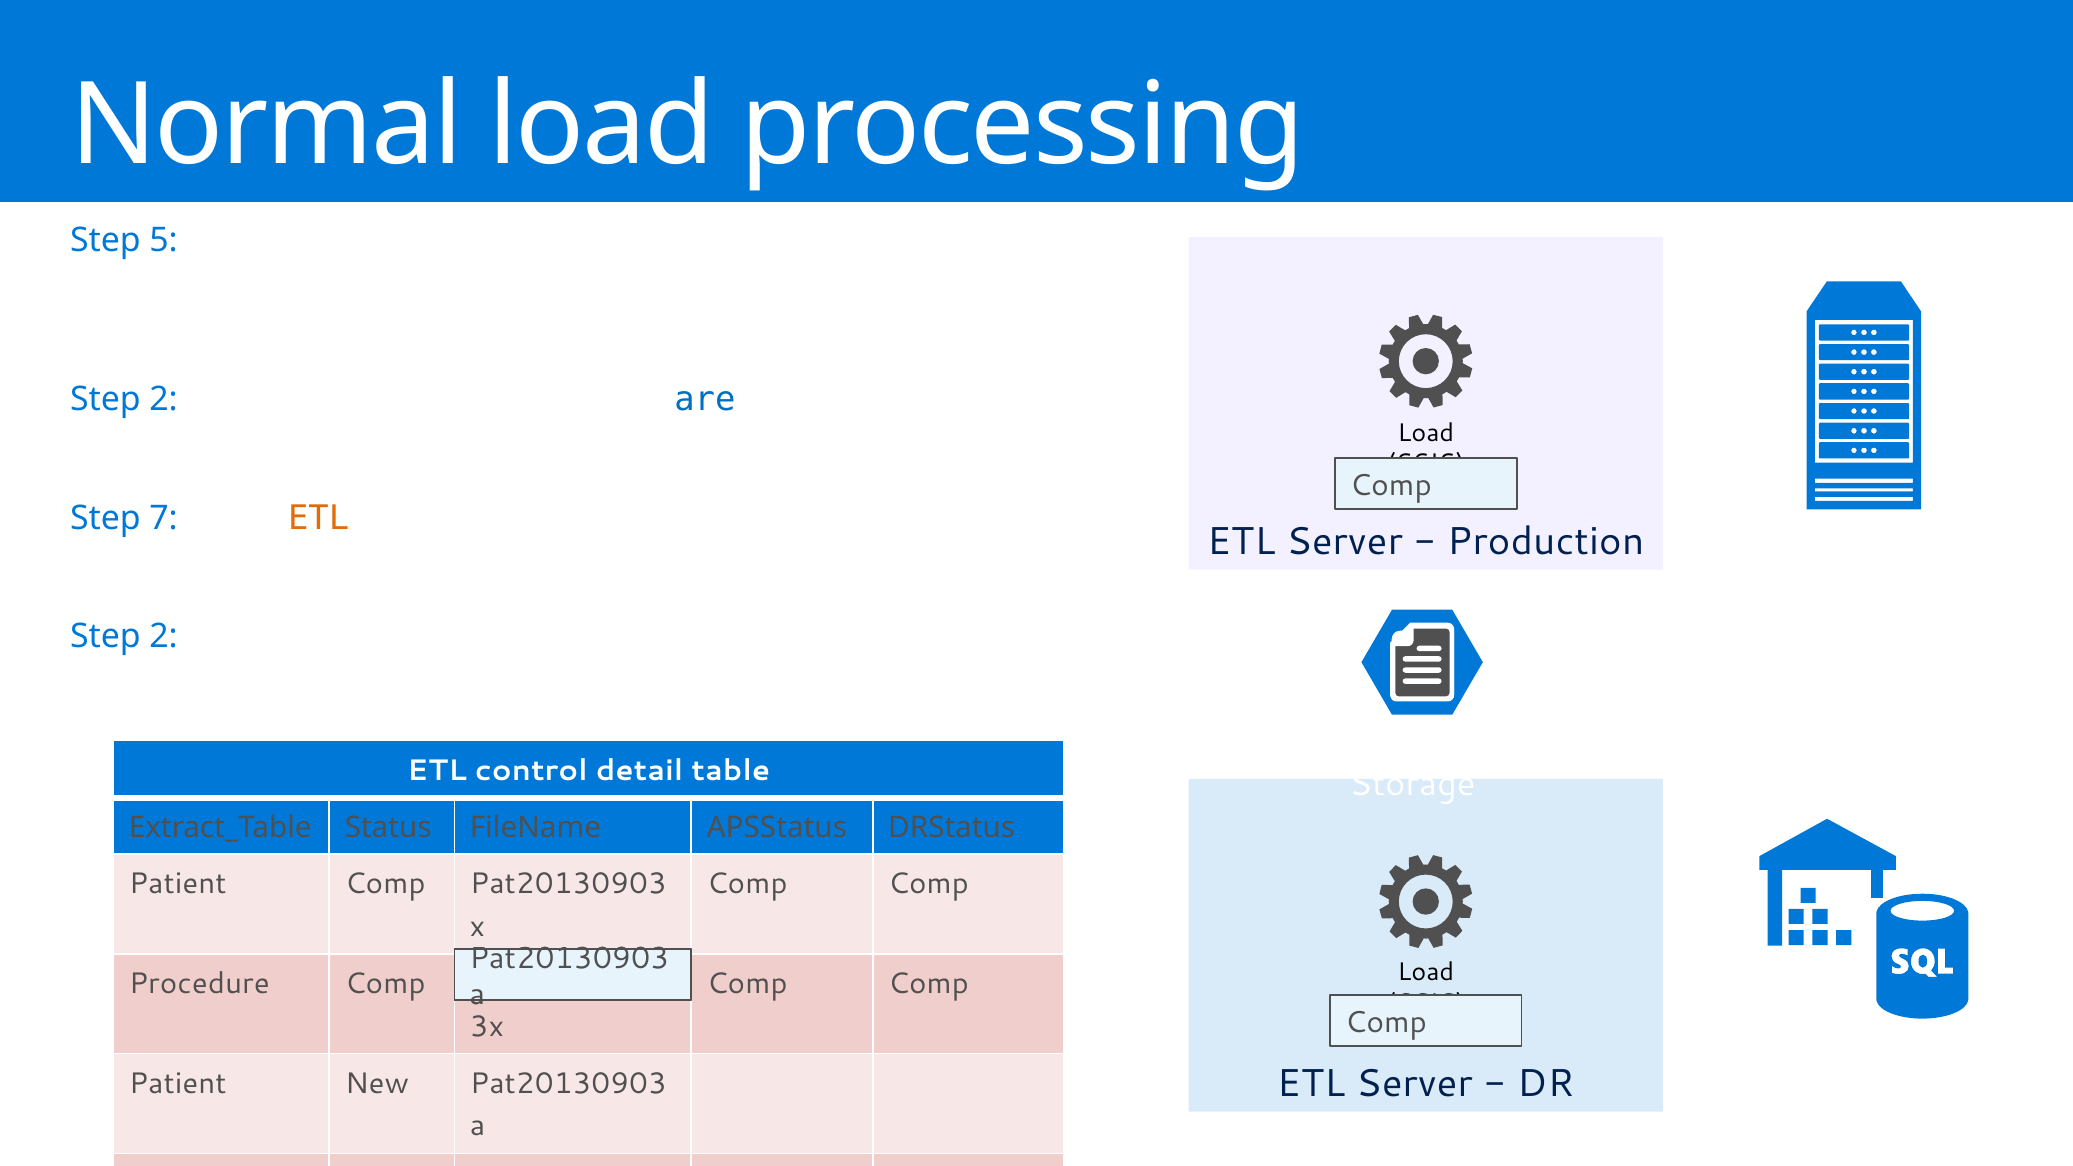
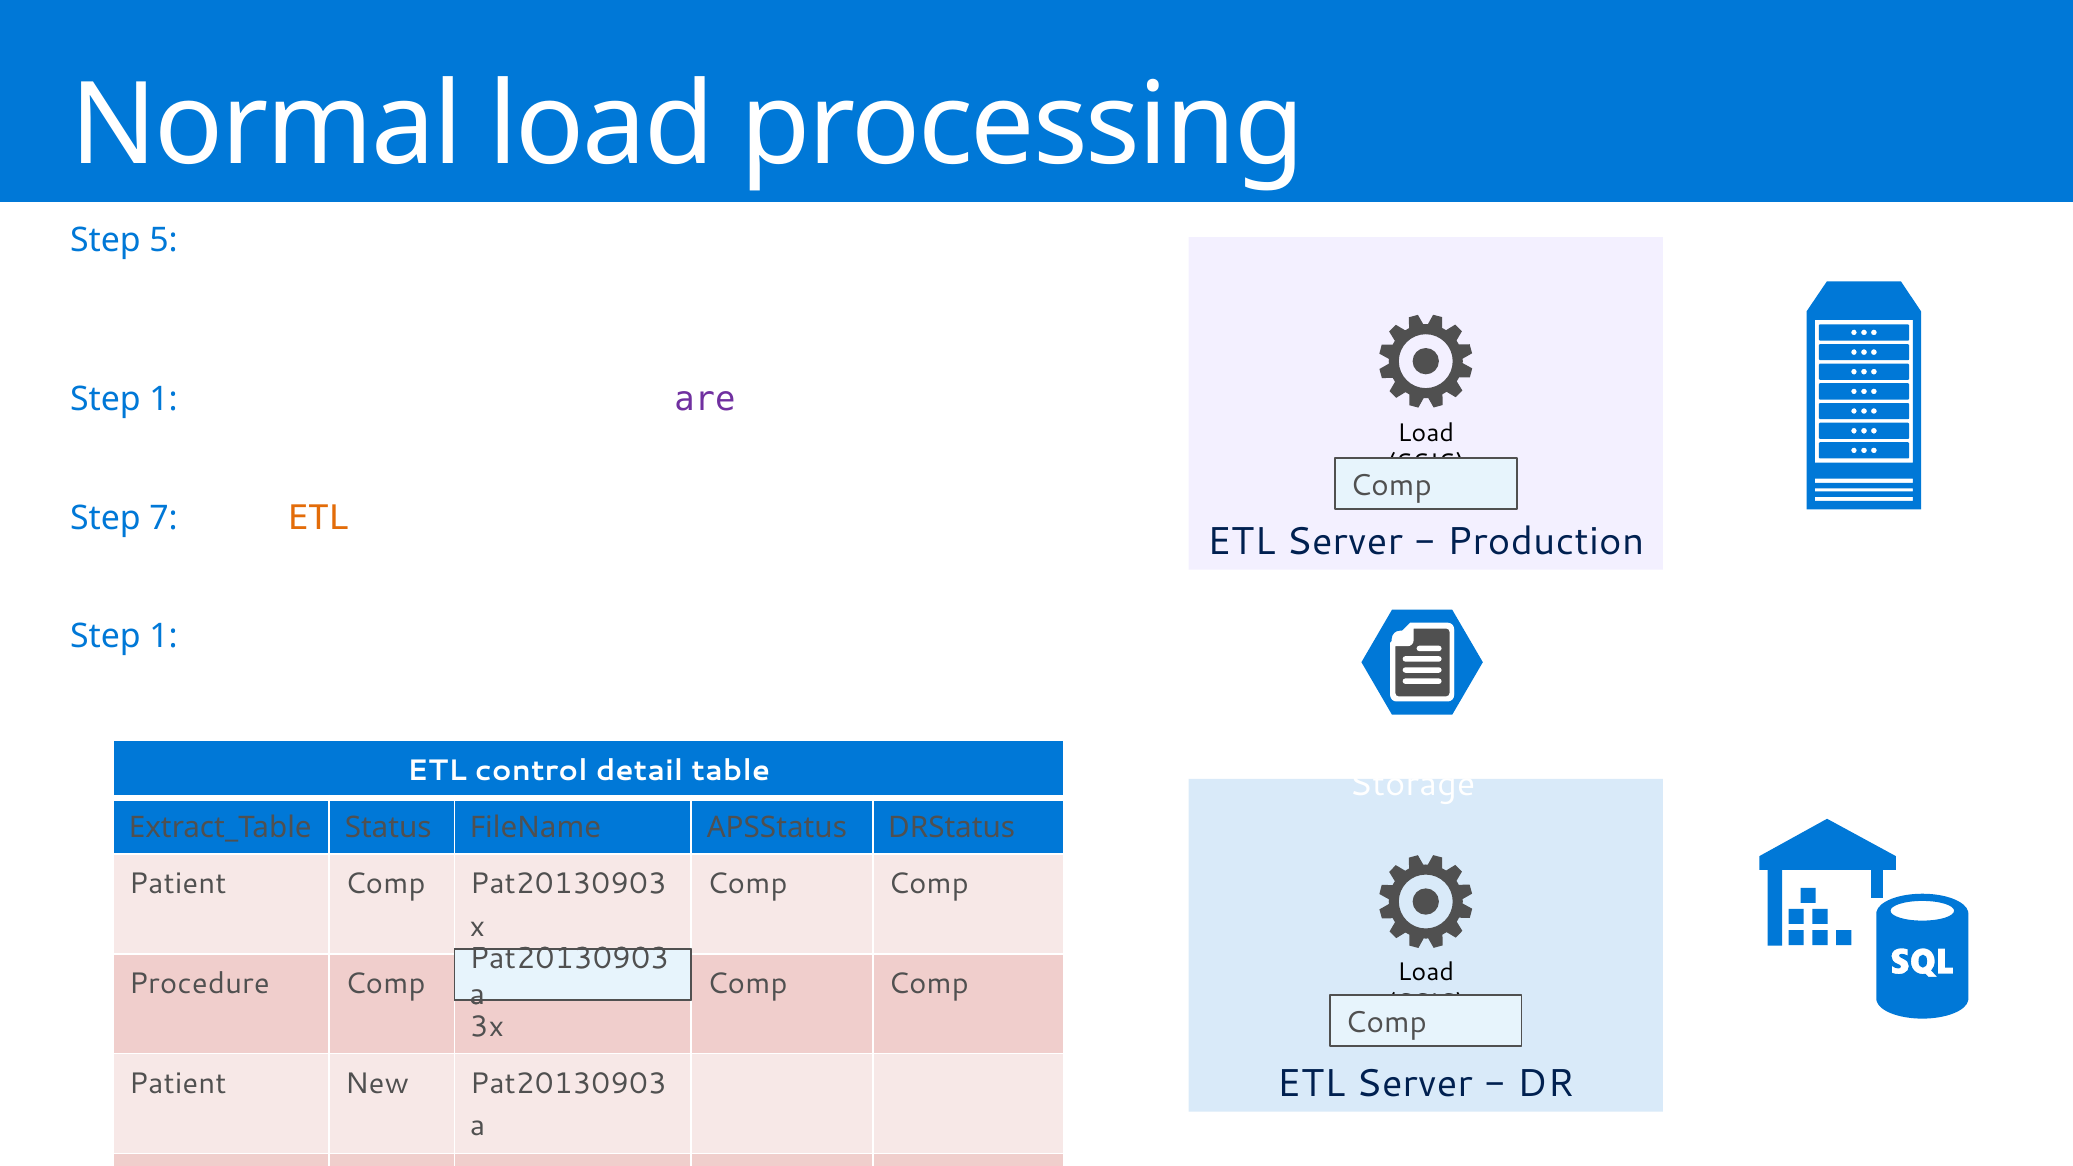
2 at (164, 400): 2 -> 1
are colour: blue -> purple
2 at (164, 636): 2 -> 1
